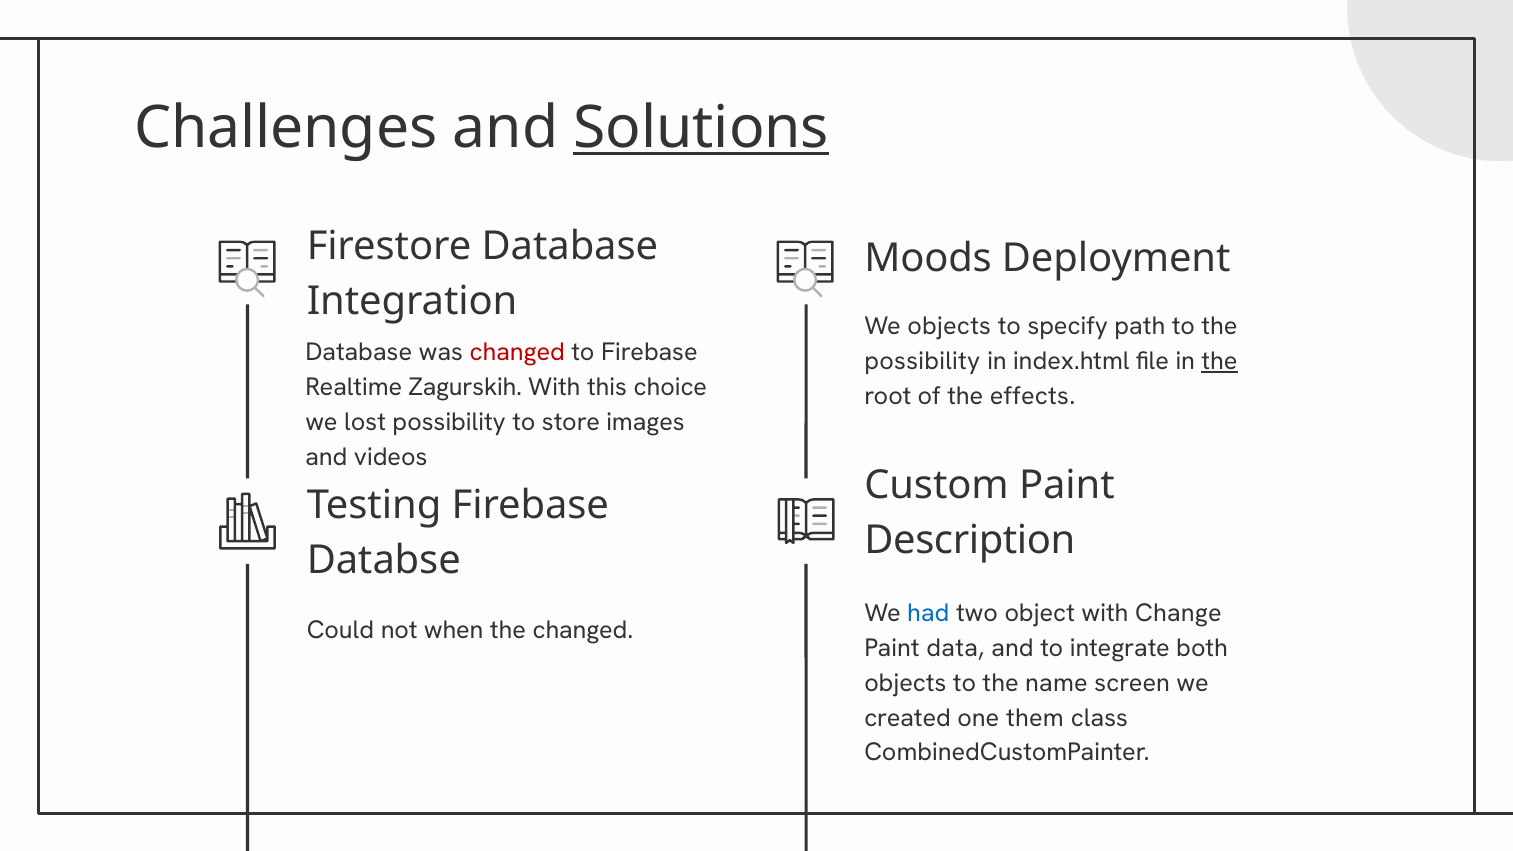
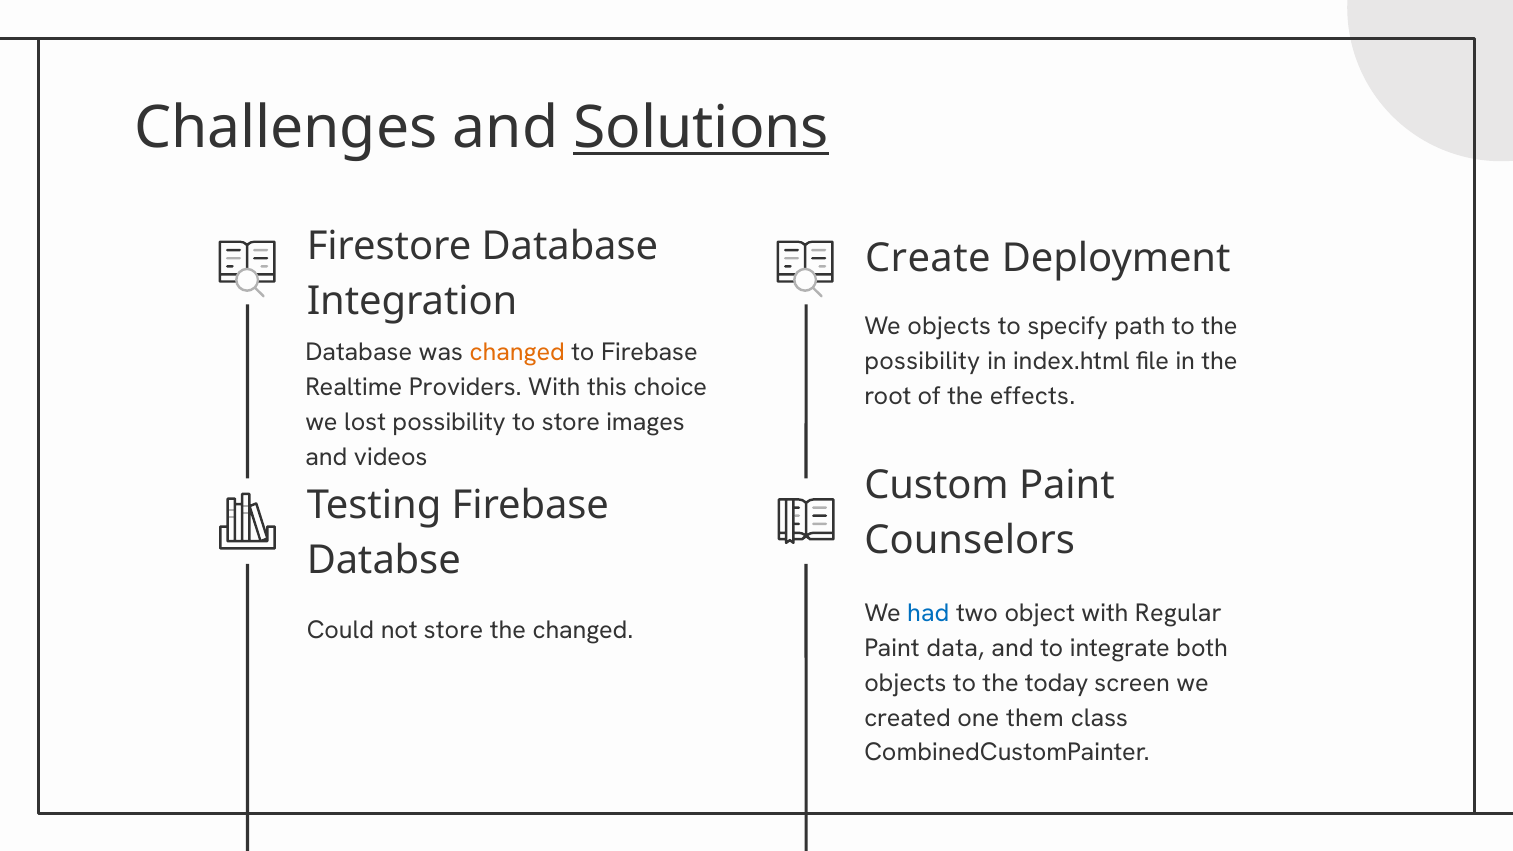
Moods: Moods -> Create
changed at (517, 353) colour: red -> orange
the at (1220, 361) underline: present -> none
Zagurskih: Zagurskih -> Providers
Description: Description -> Counselors
Change: Change -> Regular
not when: when -> store
name: name -> today
